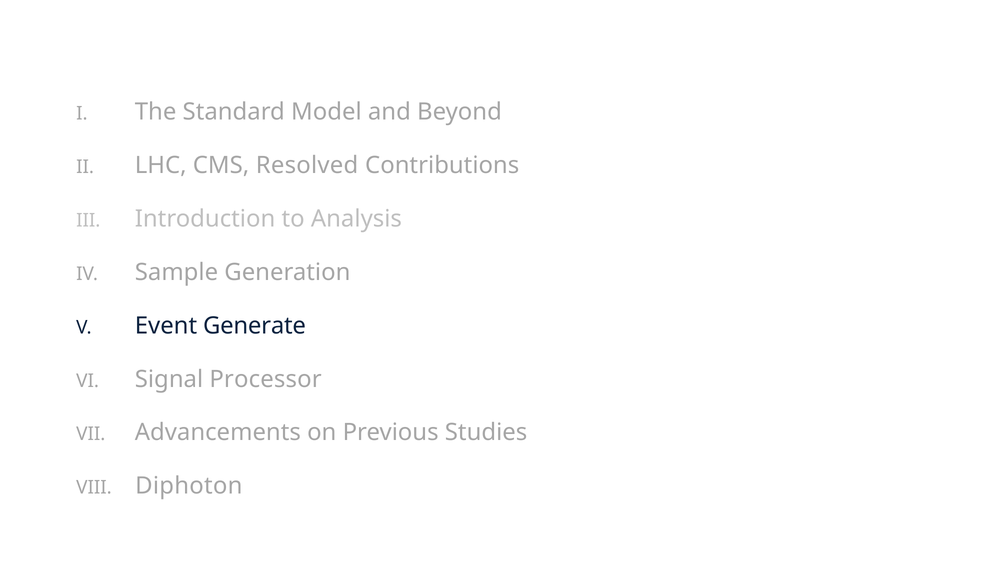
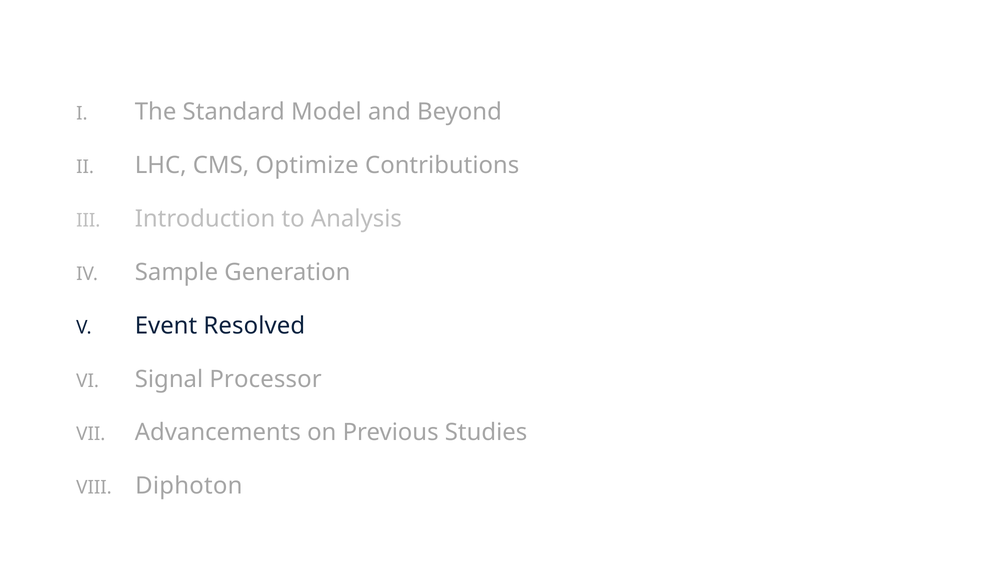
Resolved: Resolved -> Optimize
Generate: Generate -> Resolved
